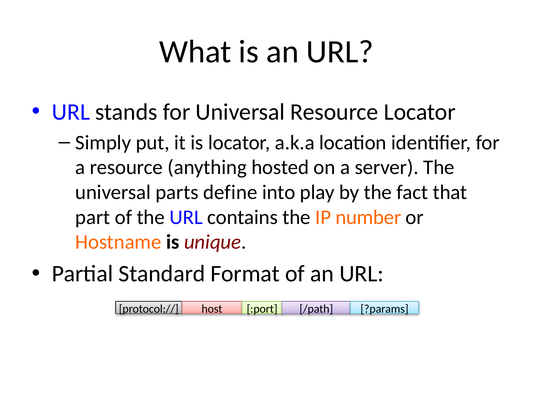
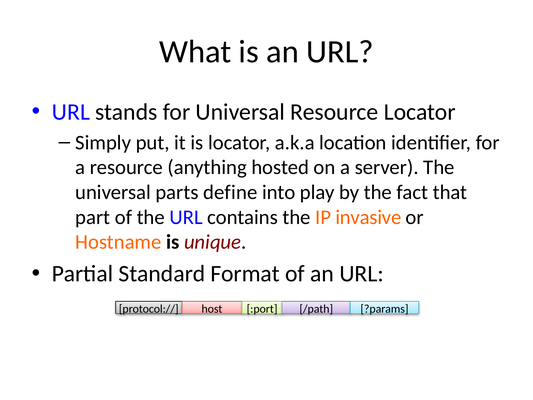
number: number -> invasive
